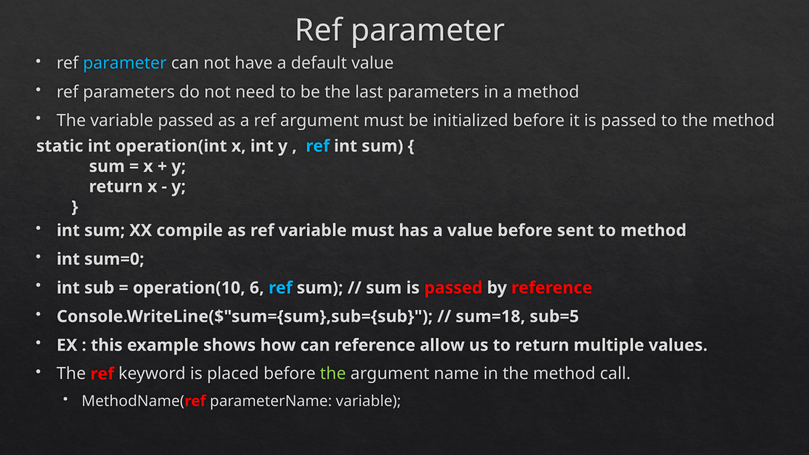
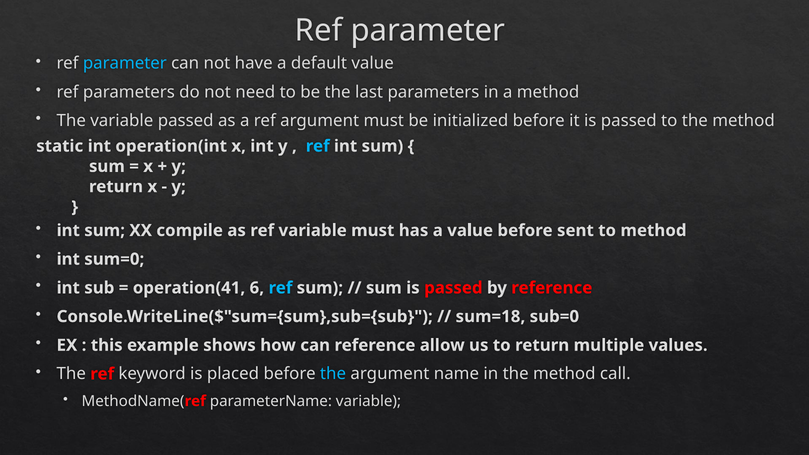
operation(10: operation(10 -> operation(41
sub=5: sub=5 -> sub=0
the at (333, 374) colour: light green -> light blue
